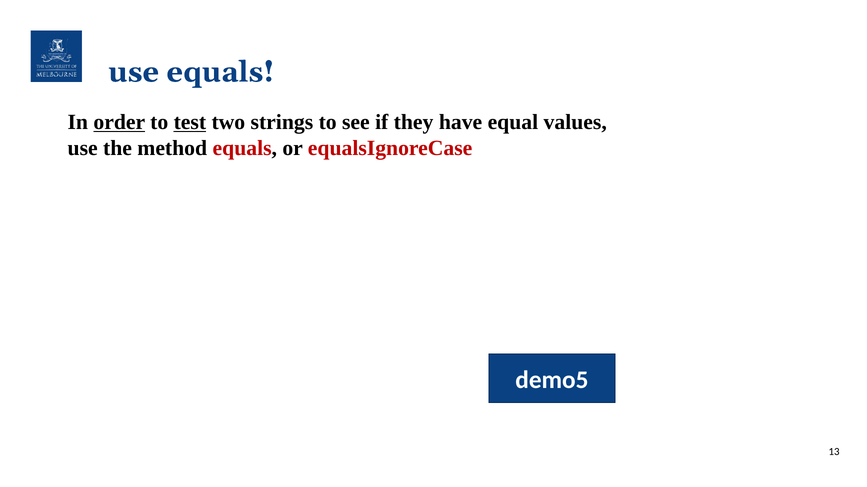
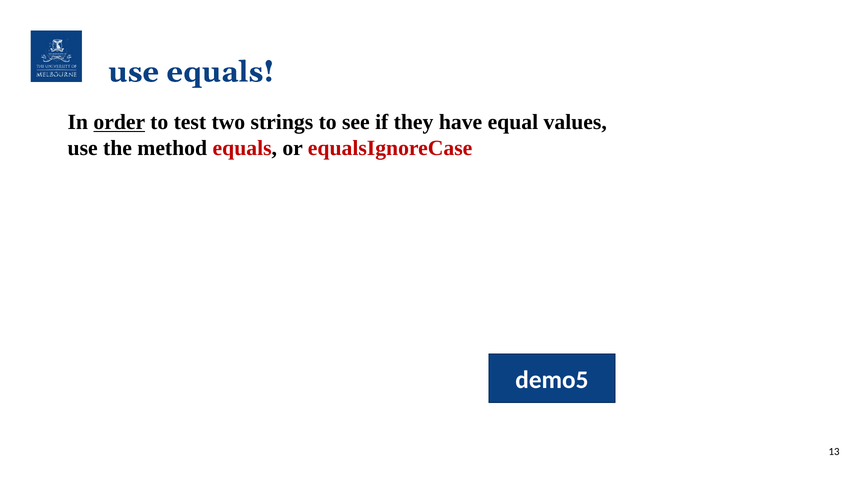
test underline: present -> none
